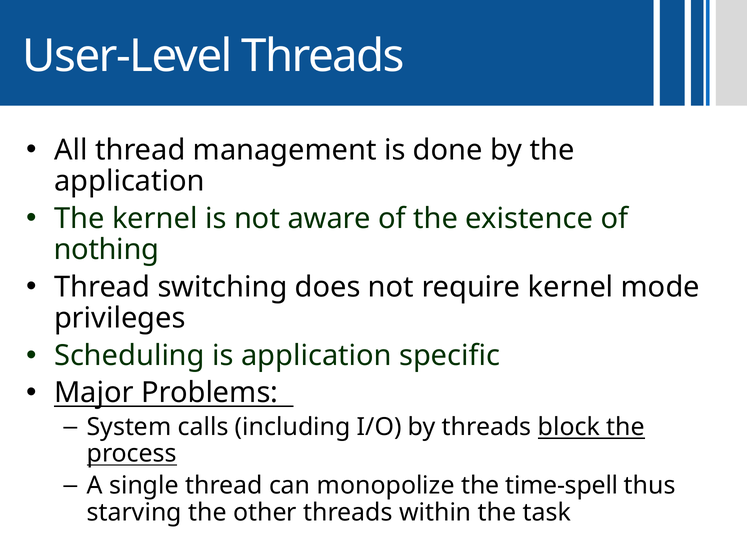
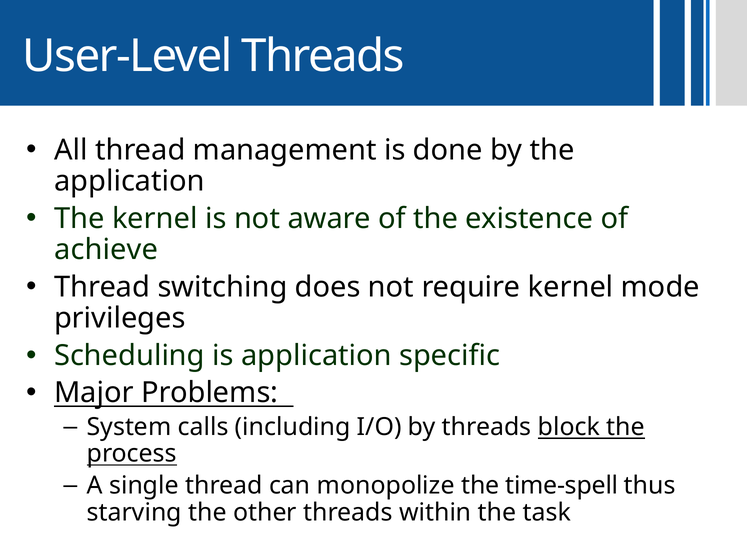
nothing: nothing -> achieve
